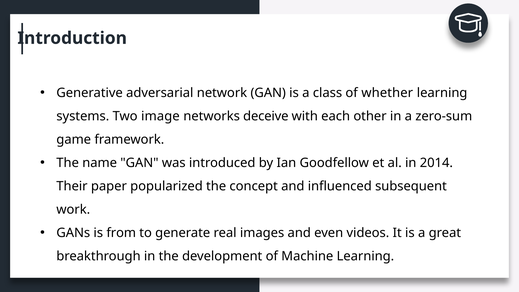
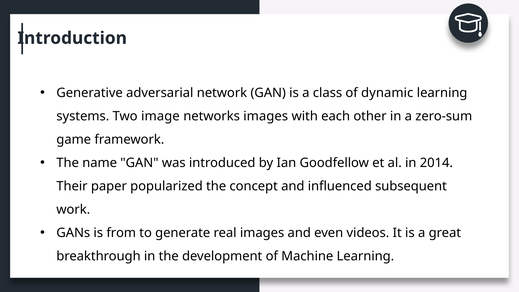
whether: whether -> dynamic
networks deceive: deceive -> images
